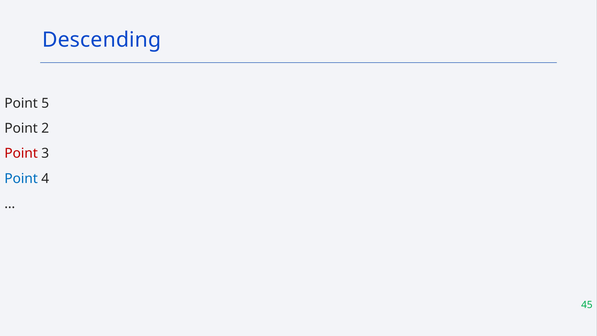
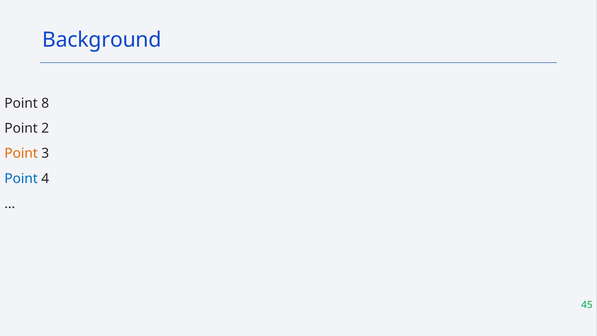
Descending: Descending -> Background
5: 5 -> 8
Point at (21, 153) colour: red -> orange
